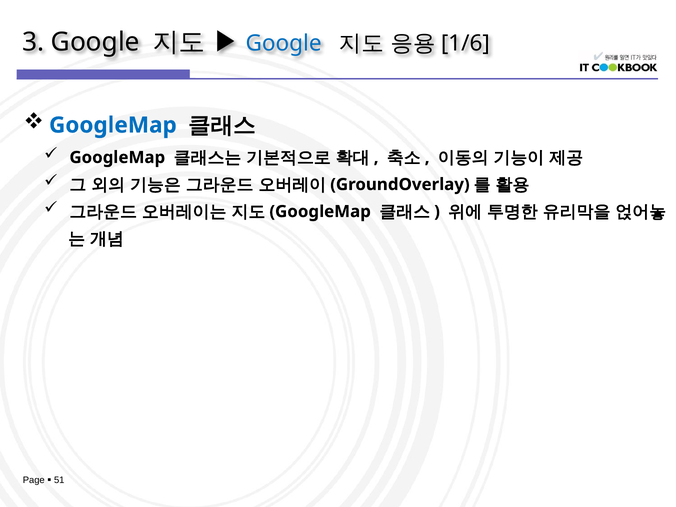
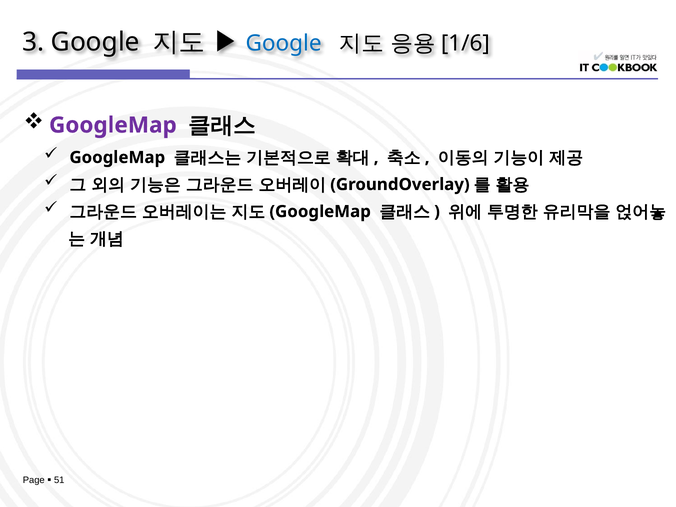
GoogleMap at (113, 125) colour: blue -> purple
